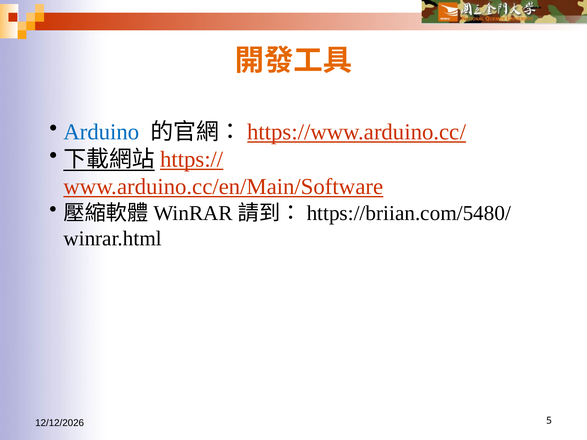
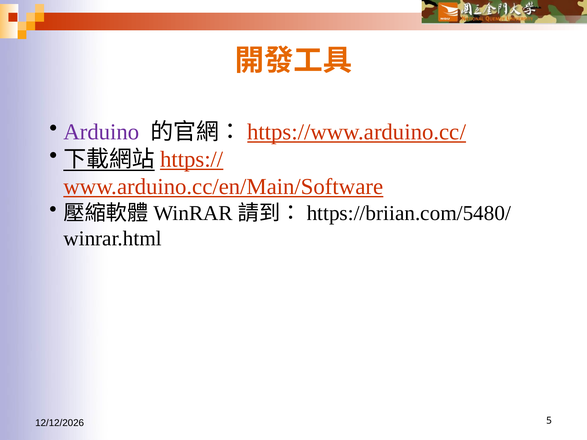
Arduino colour: blue -> purple
